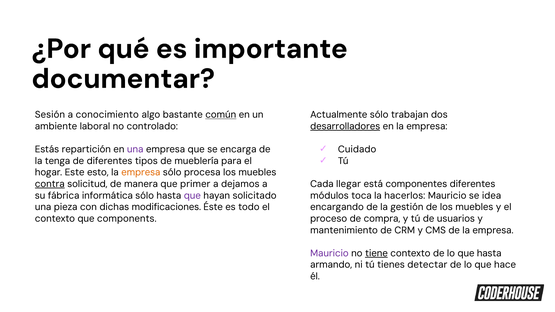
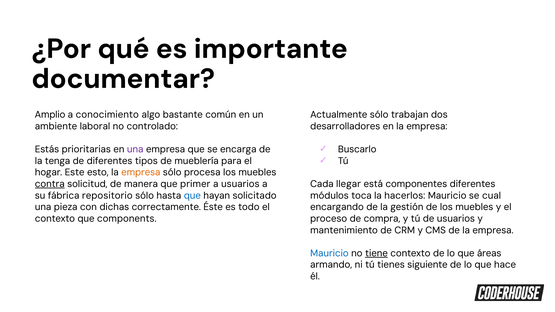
Sesión: Sesión -> Amplio
común underline: present -> none
desarrolladores underline: present -> none
Cuidado: Cuidado -> Buscarlo
repartición: repartición -> prioritarias
a dejamos: dejamos -> usuarios
informática: informática -> repositorio
que at (192, 196) colour: purple -> blue
idea: idea -> cual
modificaciones: modificaciones -> correctamente
Mauricio at (329, 253) colour: purple -> blue
que hasta: hasta -> áreas
detectar: detectar -> siguiente
